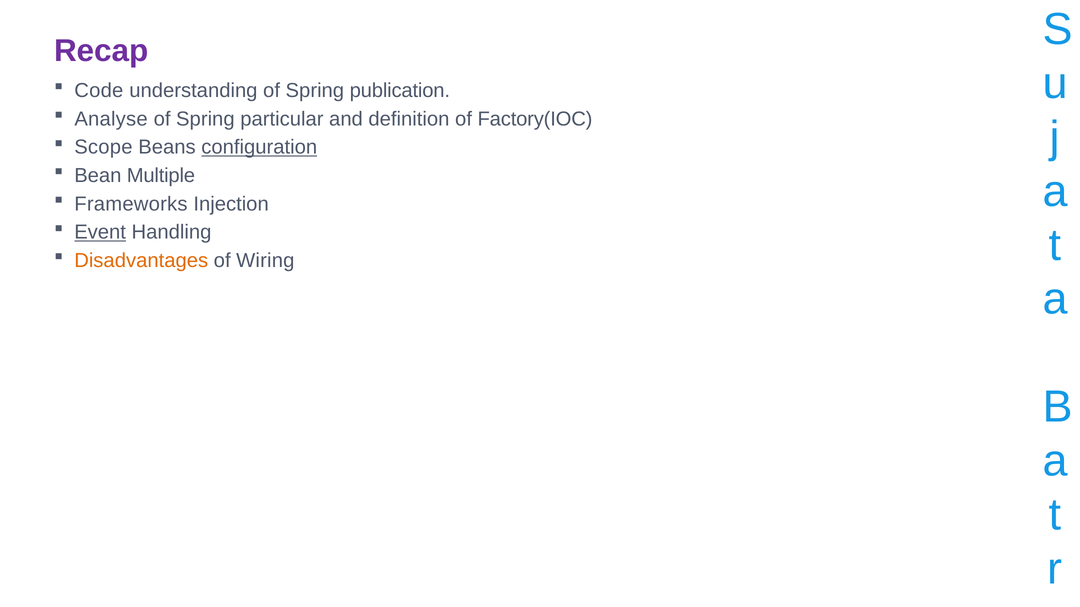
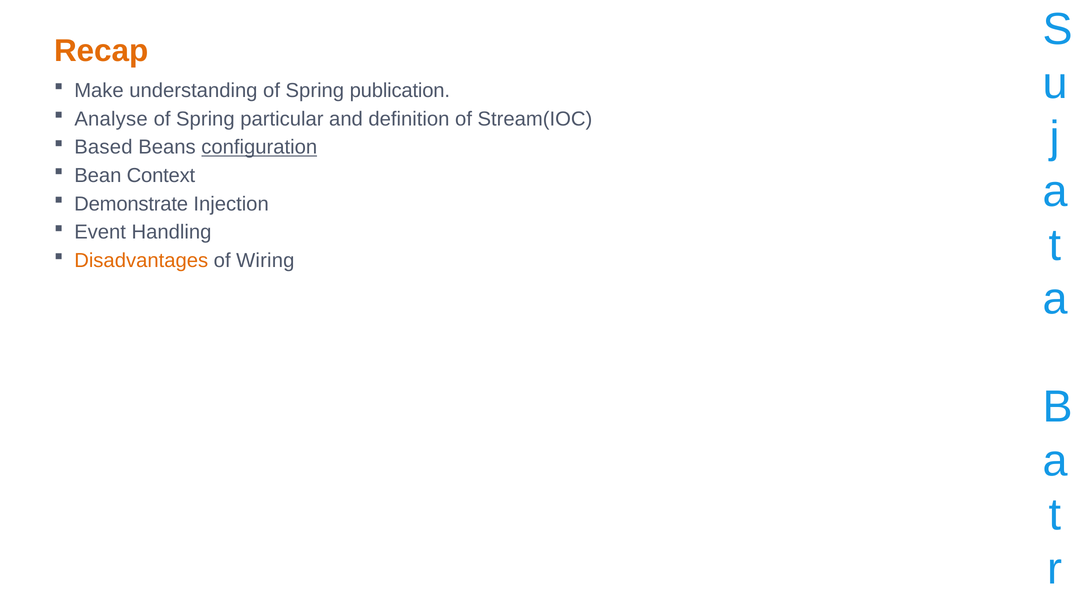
Recap colour: purple -> orange
Code: Code -> Make
Factory(IOC: Factory(IOC -> Stream(IOC
Scope: Scope -> Based
Multiple: Multiple -> Context
Frameworks: Frameworks -> Demonstrate
Event underline: present -> none
